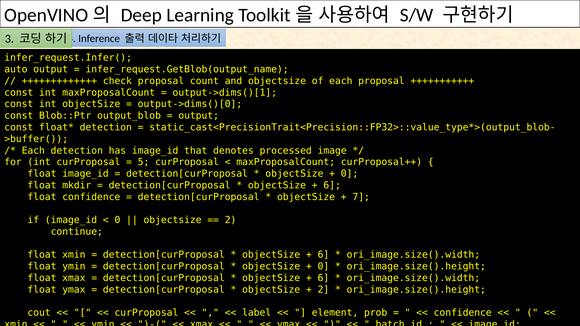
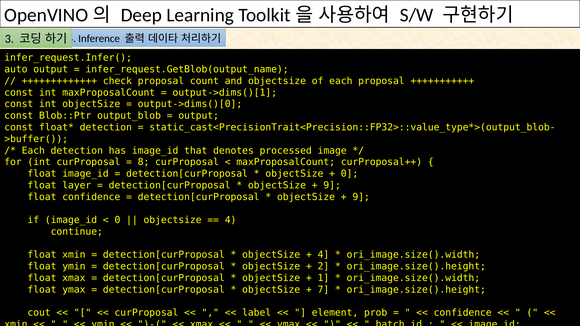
5: 5 -> 8
mkdir: mkdir -> layer
6 at (332, 185): 6 -> 9
7 at (361, 197): 7 -> 9
2 at (231, 220): 2 -> 4
6 at (323, 255): 6 -> 4
0 at (323, 267): 0 -> 2
6 at (323, 278): 6 -> 1
2 at (323, 290): 2 -> 7
